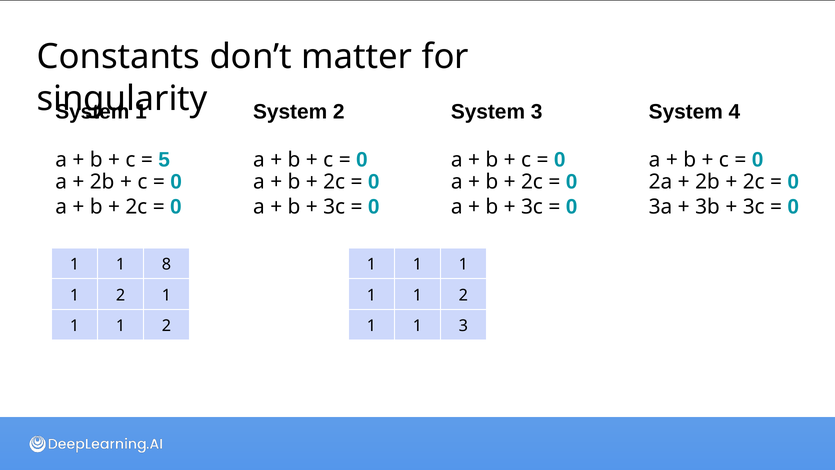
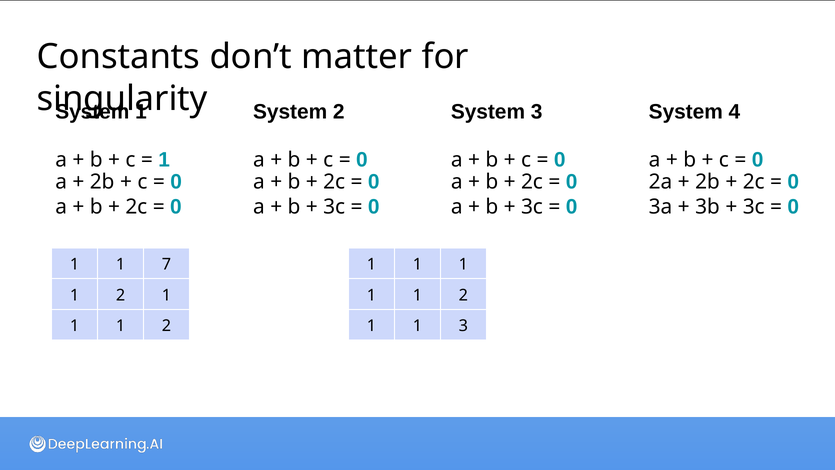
5 at (164, 160): 5 -> 1
8: 8 -> 7
